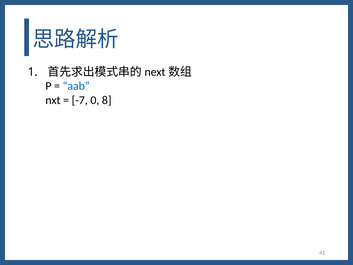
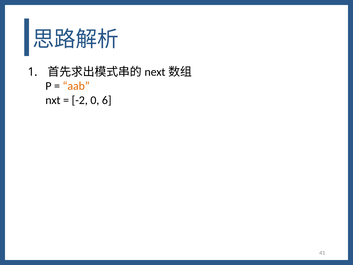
aab colour: blue -> orange
-7: -7 -> -2
8: 8 -> 6
